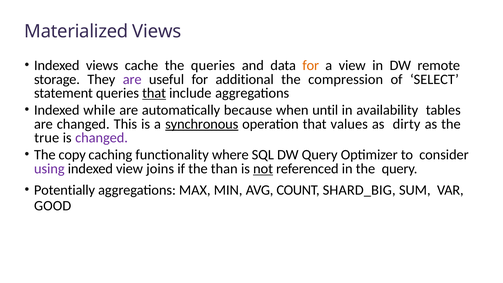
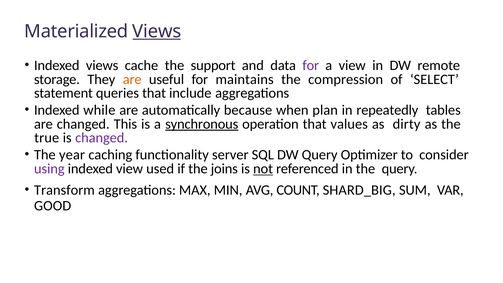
Views at (157, 31) underline: none -> present
the queries: queries -> support
for at (311, 66) colour: orange -> purple
are at (132, 79) colour: purple -> orange
additional: additional -> maintains
that at (154, 93) underline: present -> none
until: until -> plan
availability: availability -> repeatedly
copy: copy -> year
where: where -> server
joins: joins -> used
than: than -> joins
Potentially: Potentially -> Transform
